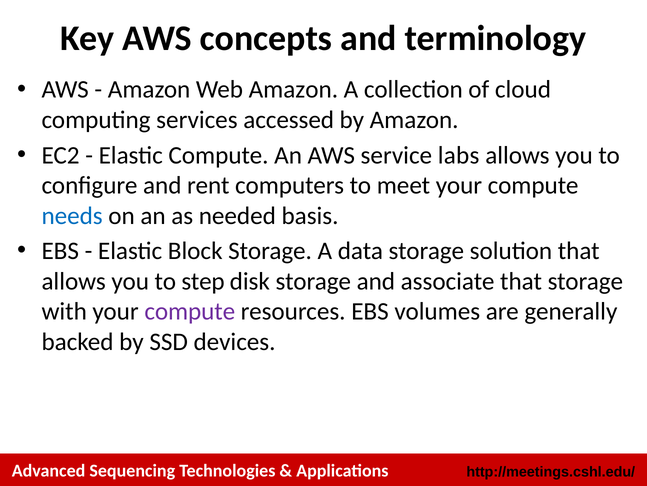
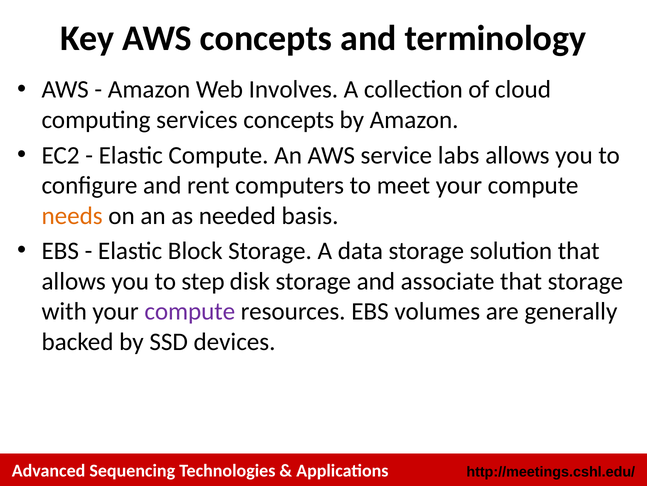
Web Amazon: Amazon -> Involves
services accessed: accessed -> concepts
needs colour: blue -> orange
